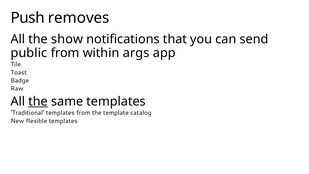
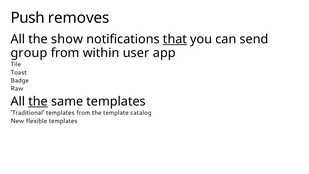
that underline: none -> present
public: public -> group
args: args -> user
